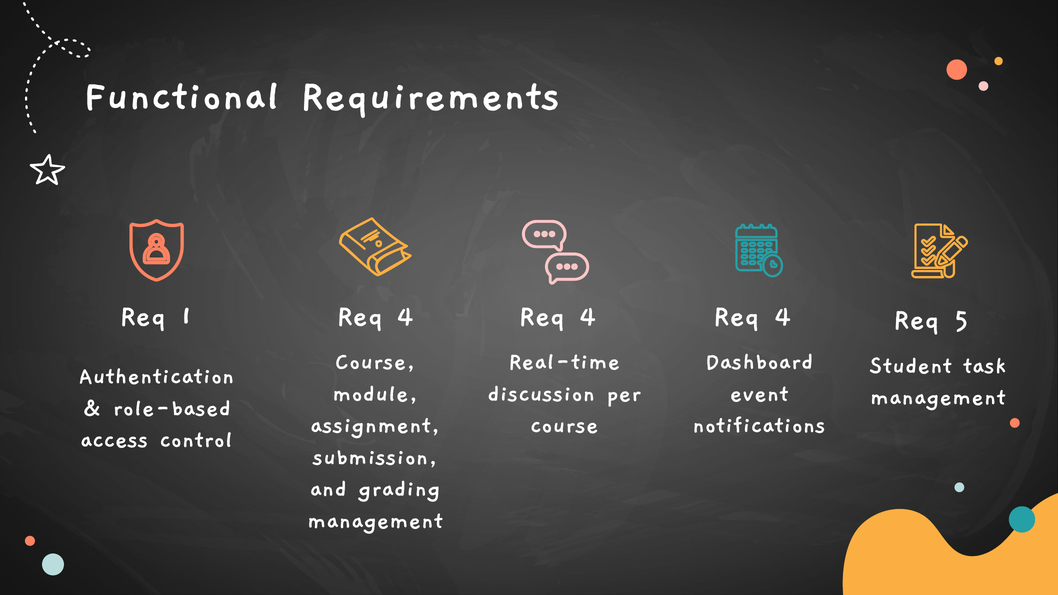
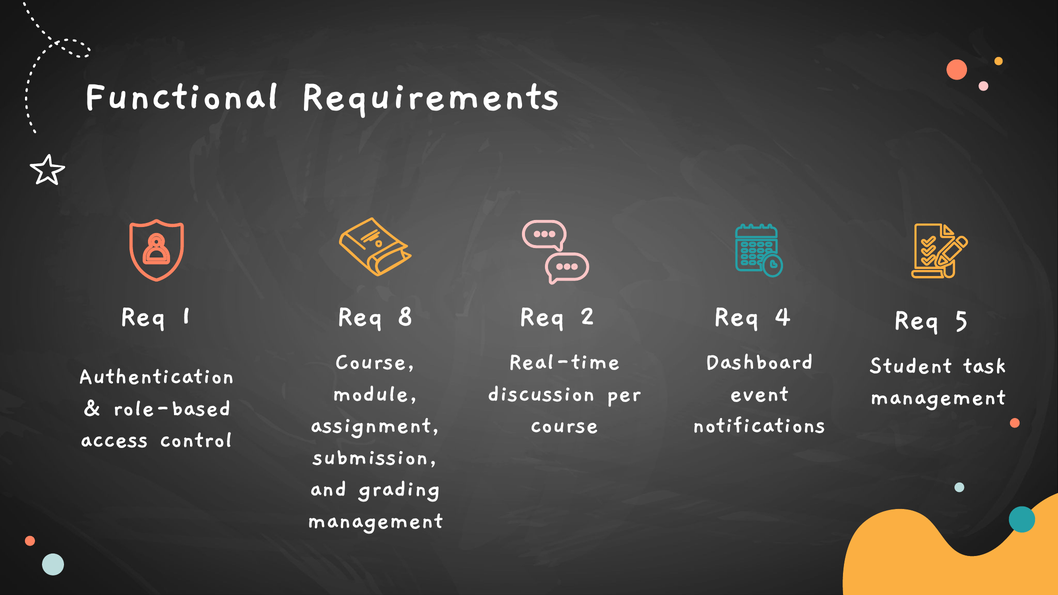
4 at (405, 315): 4 -> 8
4 at (588, 315): 4 -> 2
